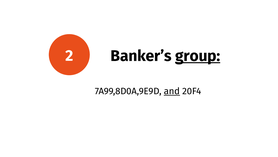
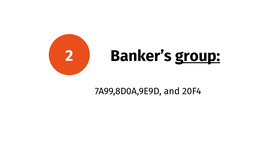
and underline: present -> none
